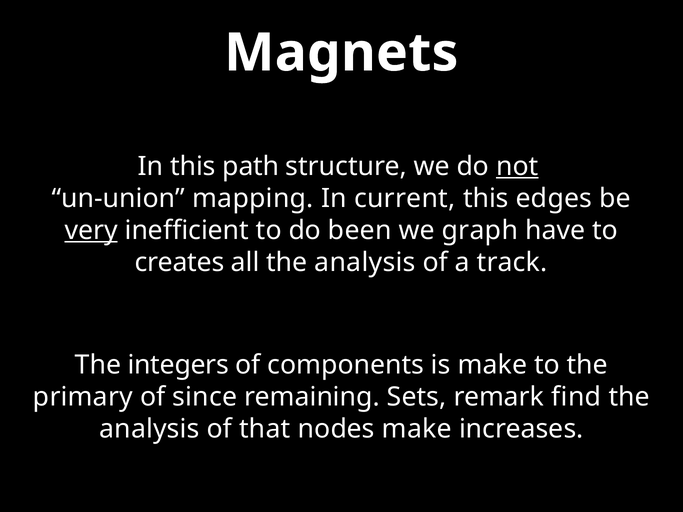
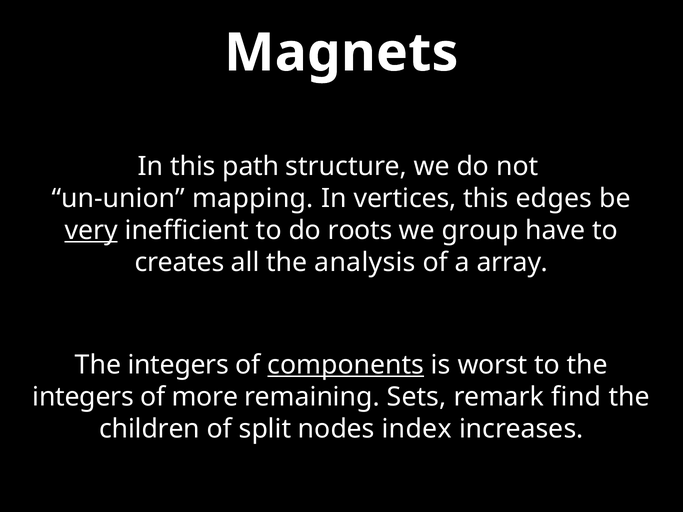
not underline: present -> none
current: current -> vertices
been: been -> roots
graph: graph -> group
track: track -> array
components underline: none -> present
is make: make -> worst
primary at (83, 397): primary -> integers
since: since -> more
analysis at (149, 429): analysis -> children
that: that -> split
nodes make: make -> index
